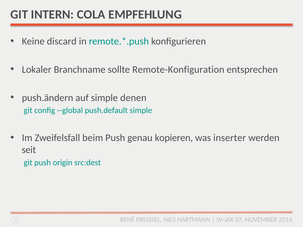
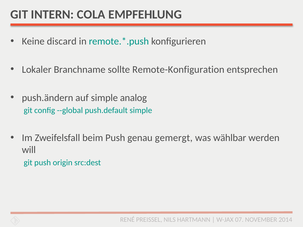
denen: denen -> analog
kopieren: kopieren -> gemergt
inserter: inserter -> wählbar
seit: seit -> will
